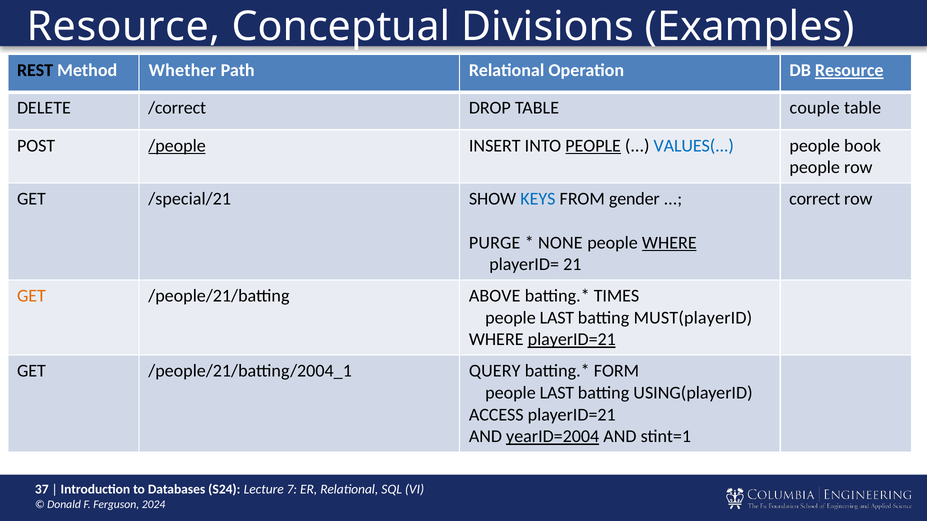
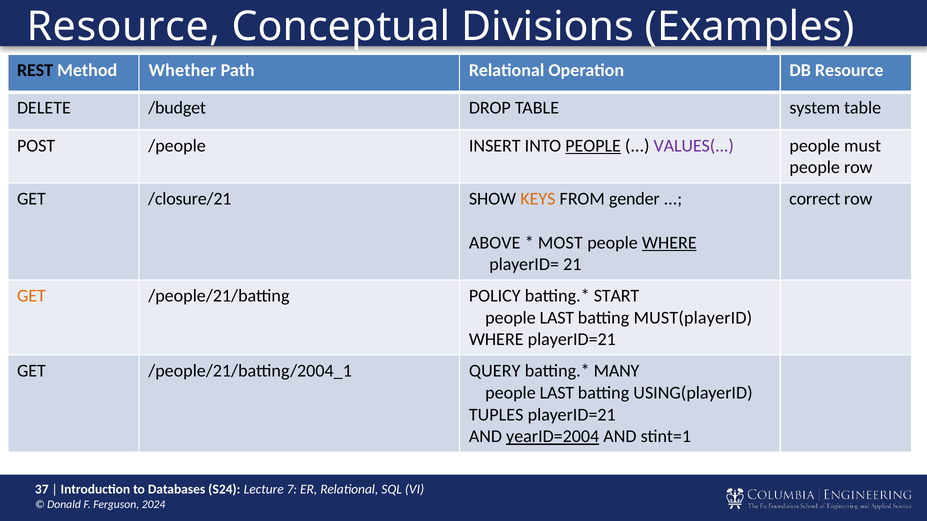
Resource at (849, 71) underline: present -> none
/correct: /correct -> /budget
couple: couple -> system
/people underline: present -> none
VALUES( colour: blue -> purple
book: book -> must
/special/21: /special/21 -> /closure/21
KEYS colour: blue -> orange
PURGE: PURGE -> ABOVE
NONE: NONE -> MOST
ABOVE: ABOVE -> POLICY
TIMES: TIMES -> START
playerID=21 at (572, 340) underline: present -> none
FORM: FORM -> MANY
ACCESS: ACCESS -> TUPLES
